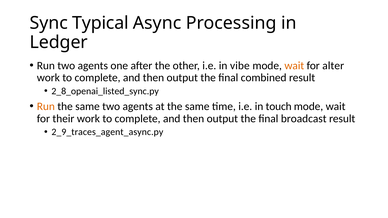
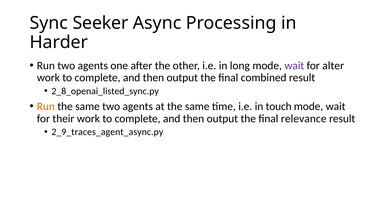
Typical: Typical -> Seeker
Ledger: Ledger -> Harder
vibe: vibe -> long
wait at (294, 66) colour: orange -> purple
broadcast: broadcast -> relevance
